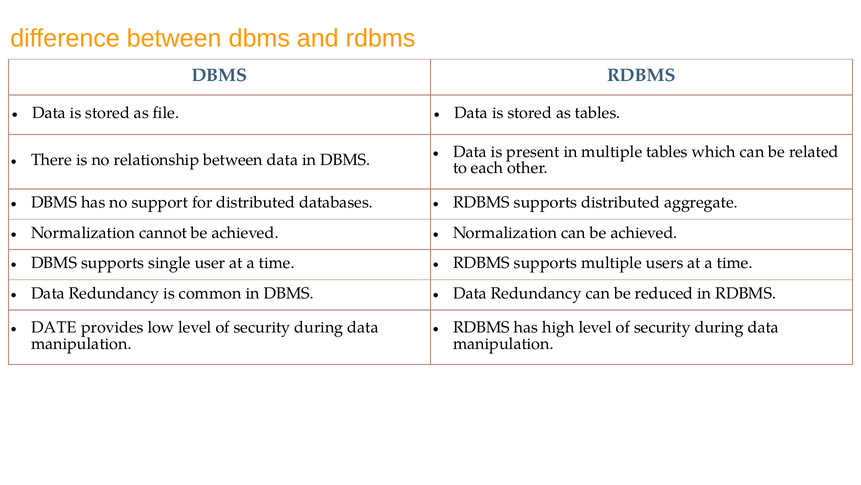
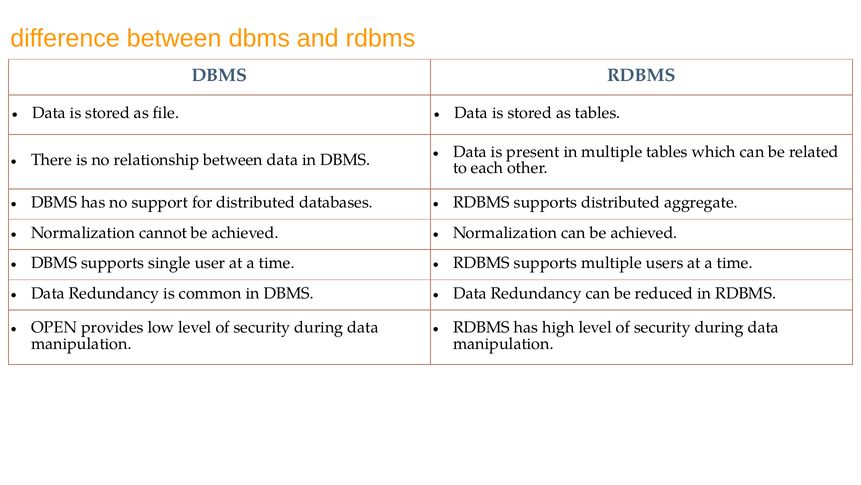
DATE: DATE -> OPEN
